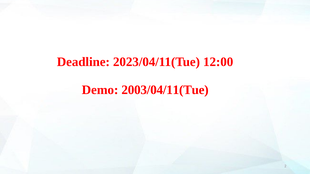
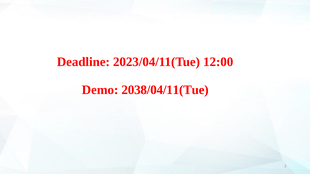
2003/04/11(Tue: 2003/04/11(Tue -> 2038/04/11(Tue
